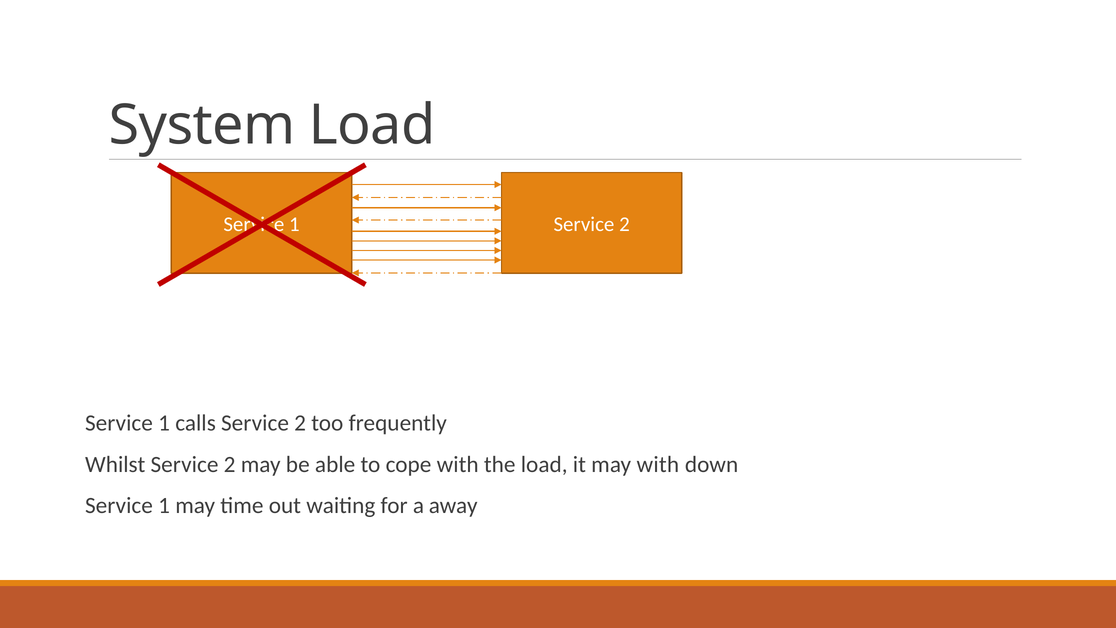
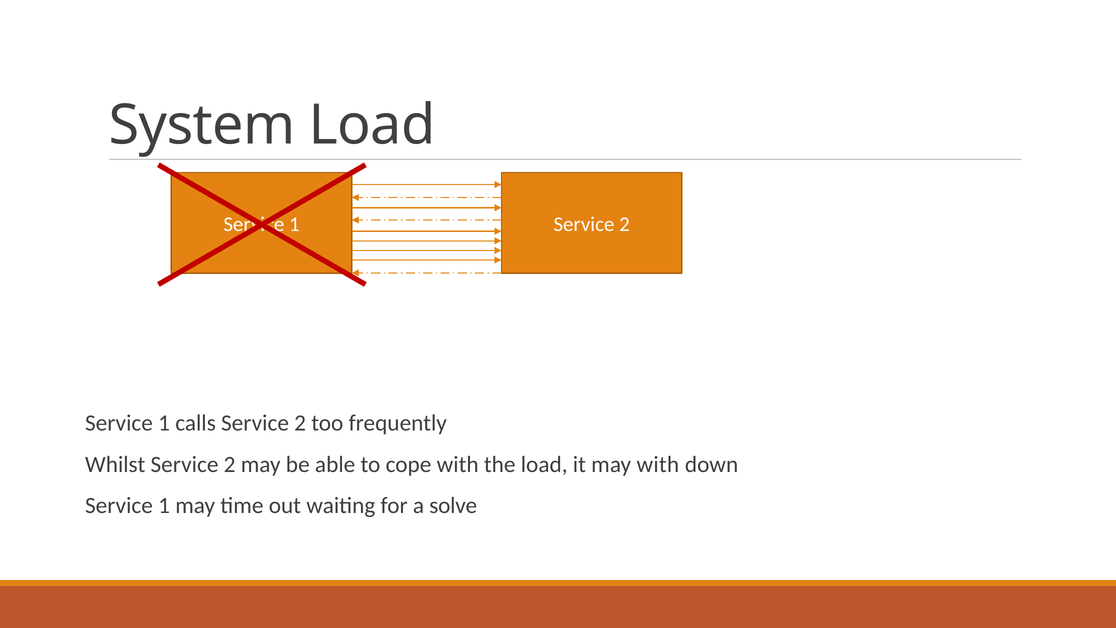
away: away -> solve
